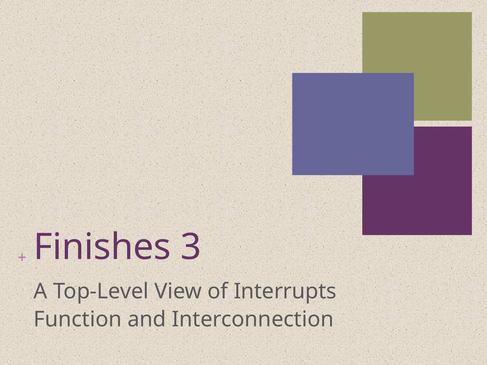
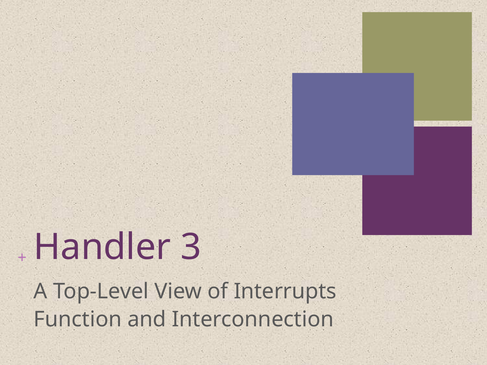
Finishes: Finishes -> Handler
